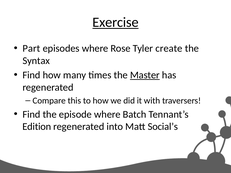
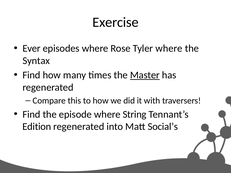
Exercise underline: present -> none
Part: Part -> Ever
Tyler create: create -> where
Batch: Batch -> String
